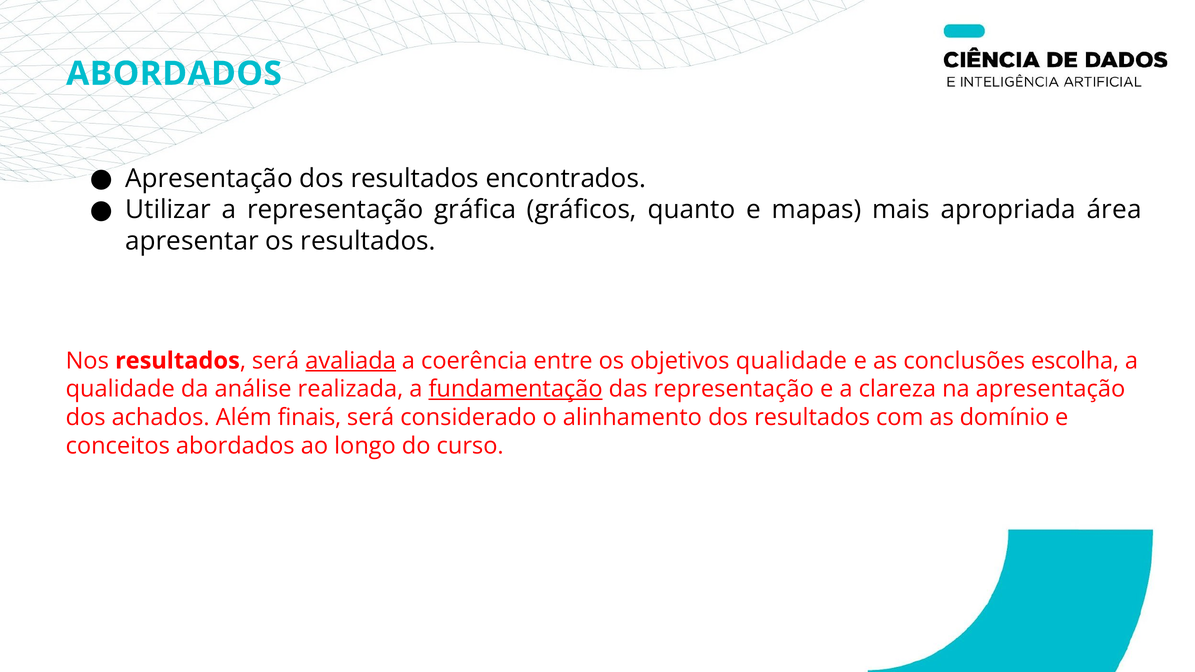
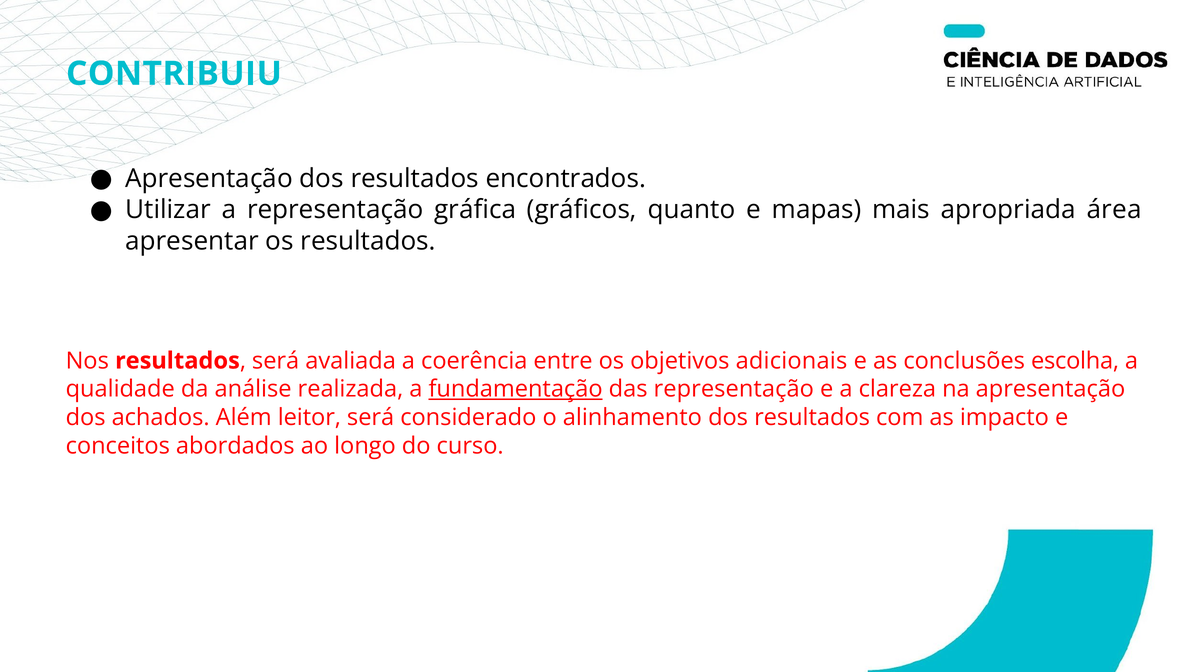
ABORDADOS at (174, 74): ABORDADOS -> CONTRIBUIU
avaliada underline: present -> none
objetivos qualidade: qualidade -> adicionais
finais: finais -> leitor
domínio: domínio -> impacto
